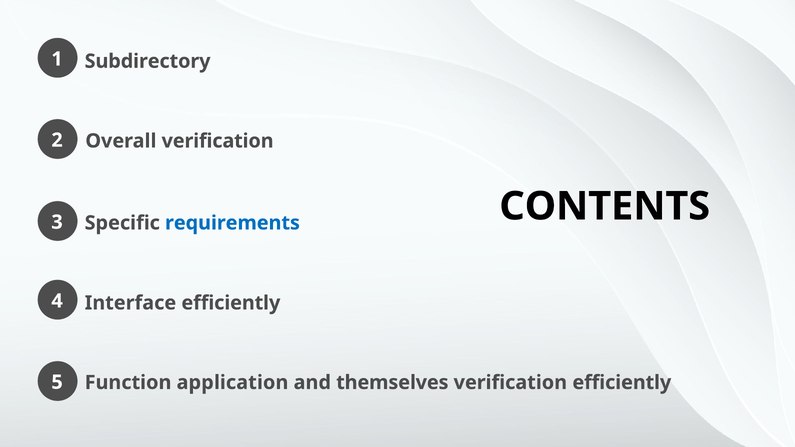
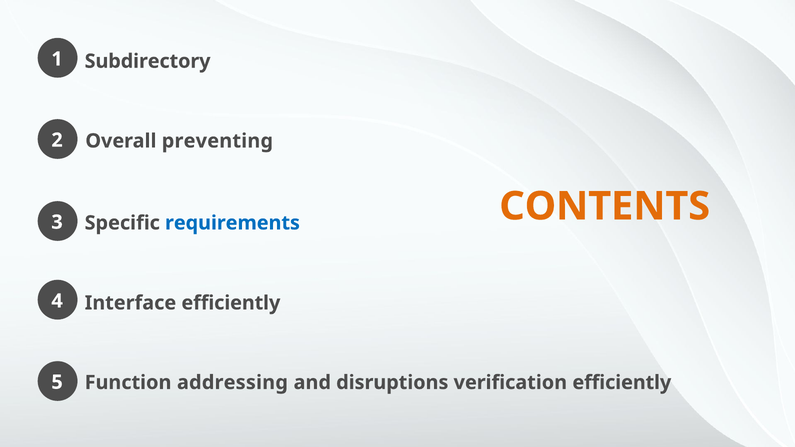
Overall verification: verification -> preventing
CONTENTS colour: black -> orange
application: application -> addressing
themselves: themselves -> disruptions
